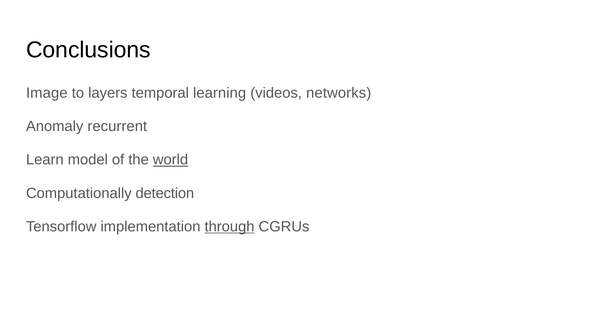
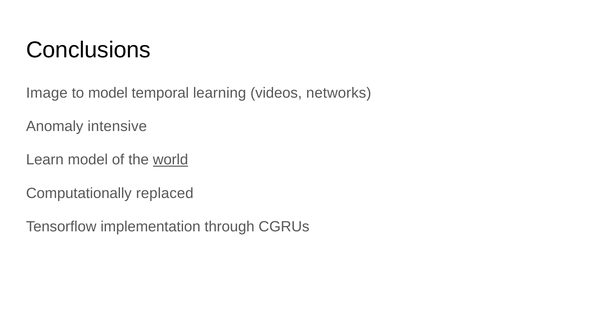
to layers: layers -> model
recurrent: recurrent -> intensive
detection: detection -> replaced
through underline: present -> none
